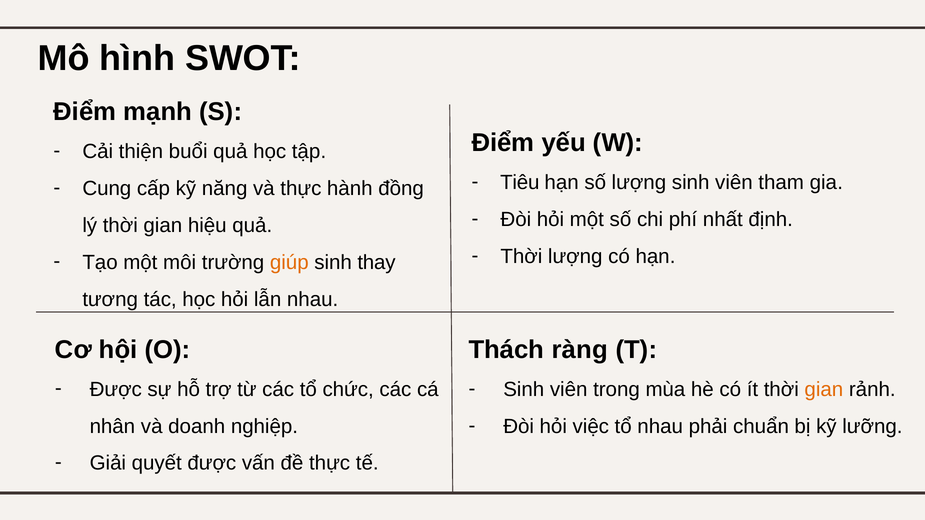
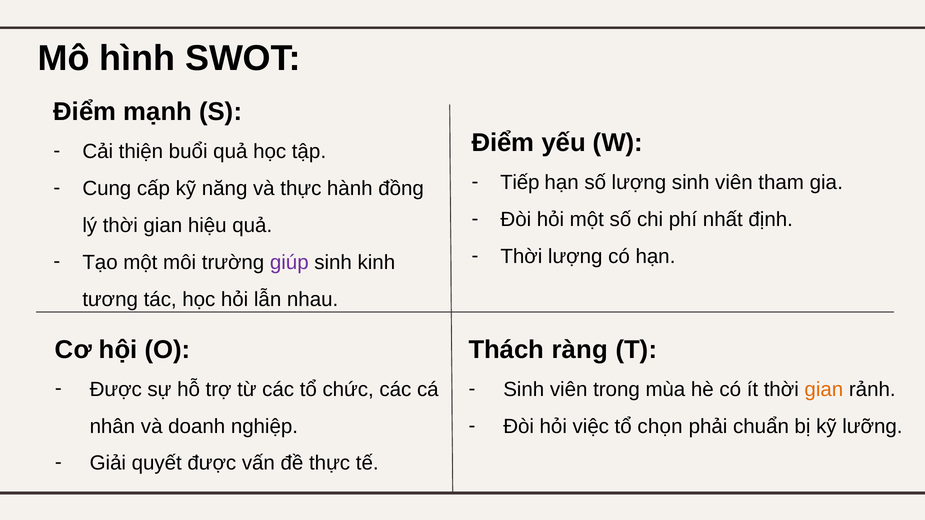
Tiêu: Tiêu -> Tiếp
giúp colour: orange -> purple
thay: thay -> kinh
tổ nhau: nhau -> chọn
